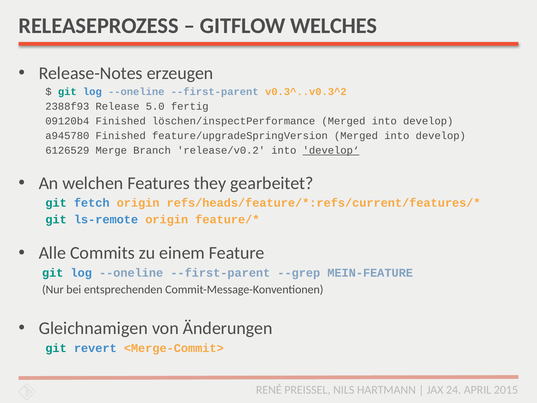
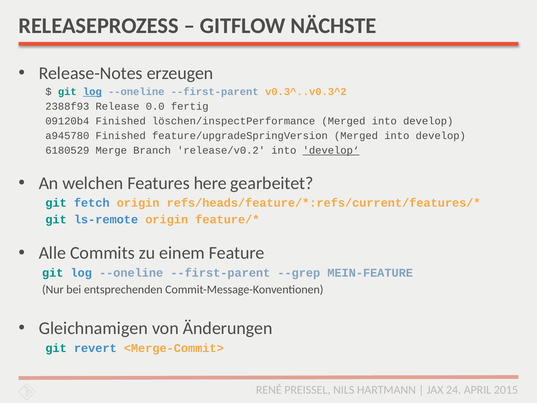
WELCHES: WELCHES -> NÄCHSTE
log at (92, 92) underline: none -> present
5.0: 5.0 -> 0.0
6126529: 6126529 -> 6180529
they: they -> here
